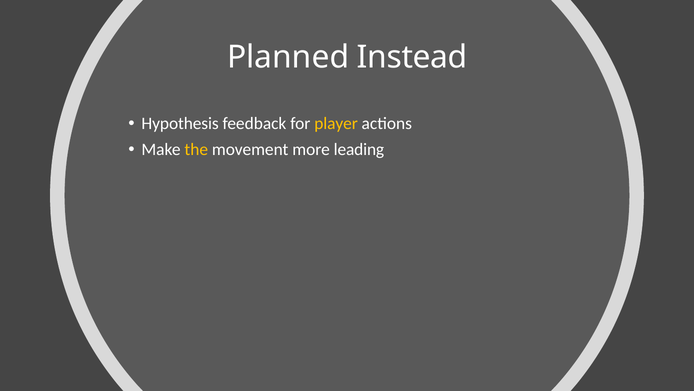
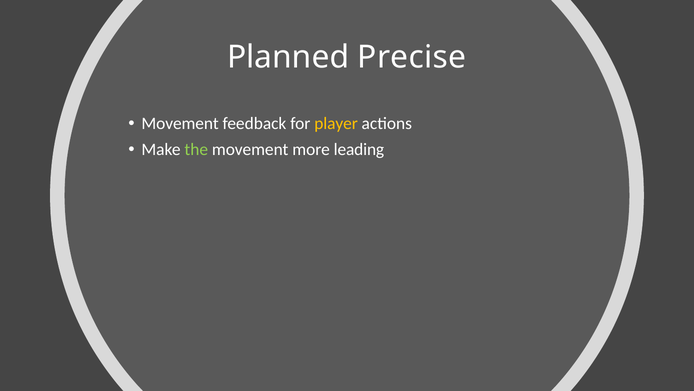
Instead: Instead -> Precise
Hypothesis at (180, 123): Hypothesis -> Movement
the colour: yellow -> light green
